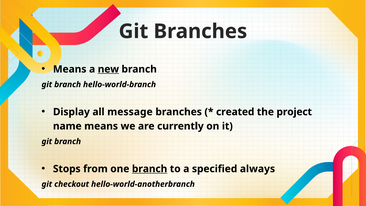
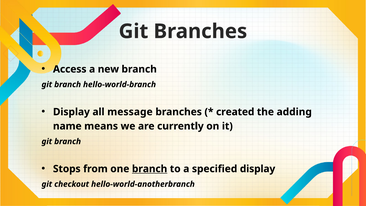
Means at (70, 69): Means -> Access
new underline: present -> none
project: project -> adding
specified always: always -> display
